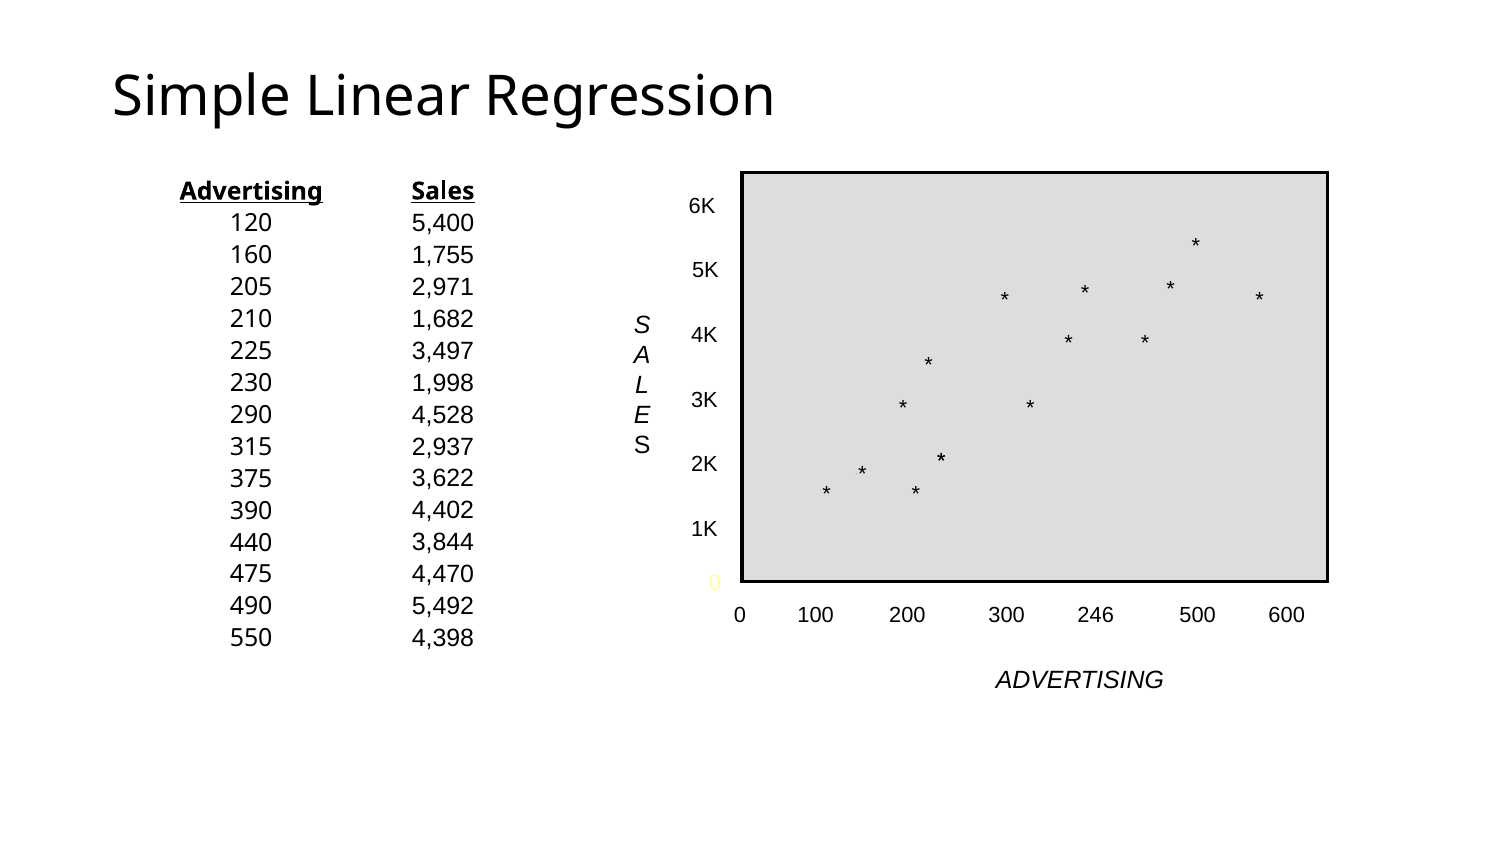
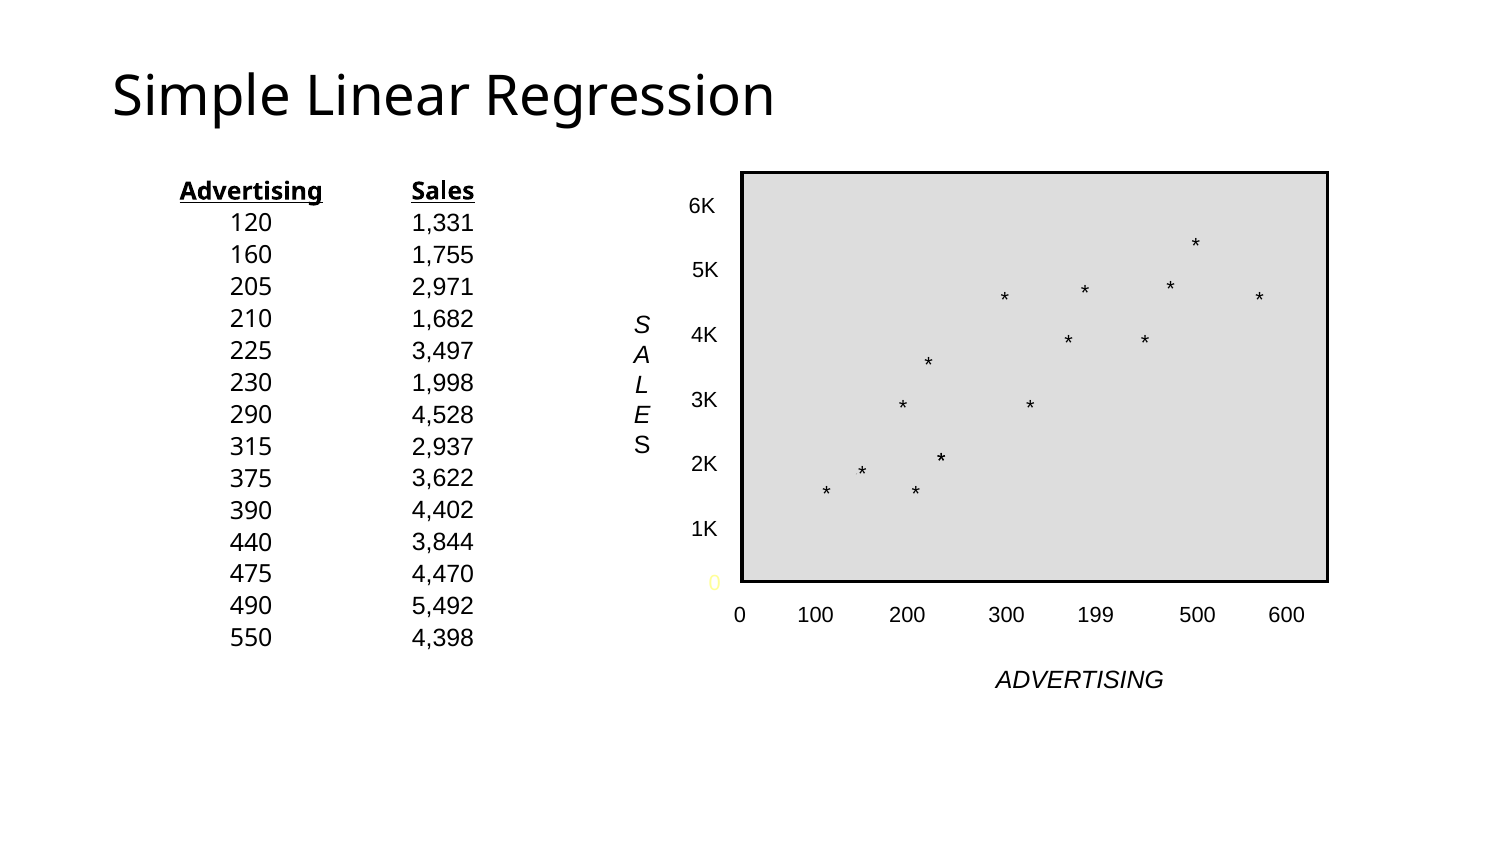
5,400: 5,400 -> 1,331
246: 246 -> 199
